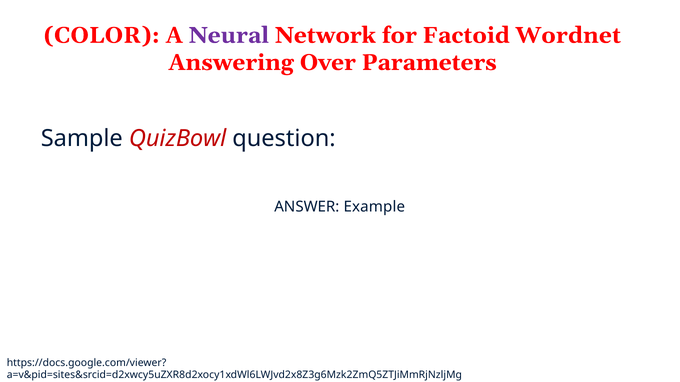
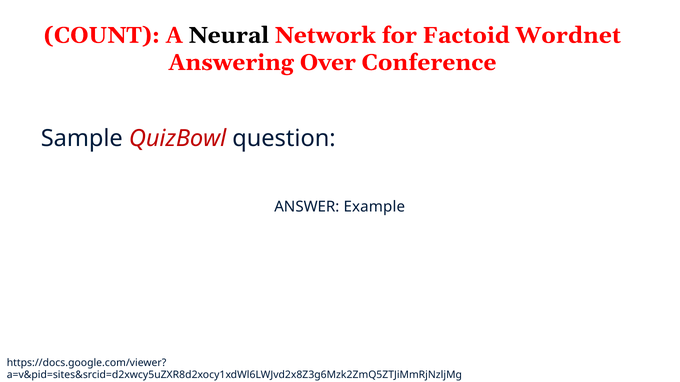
COLOR: COLOR -> COUNT
Neural colour: purple -> black
Parameters: Parameters -> Conference
